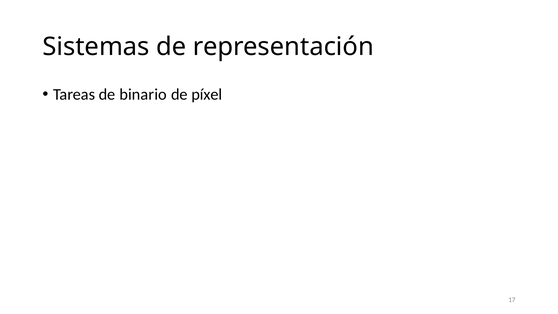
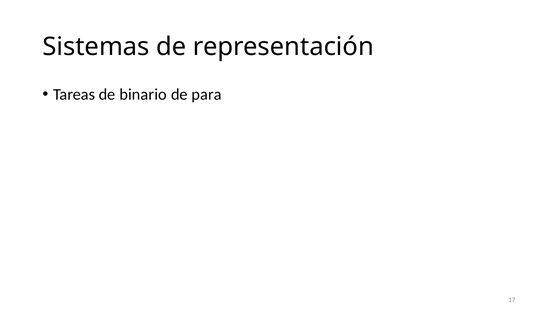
píxel: píxel -> para
